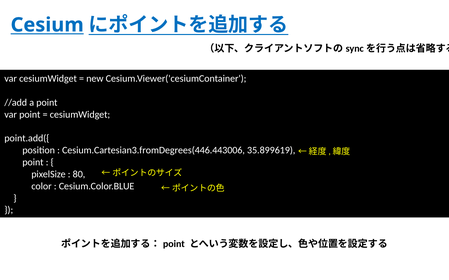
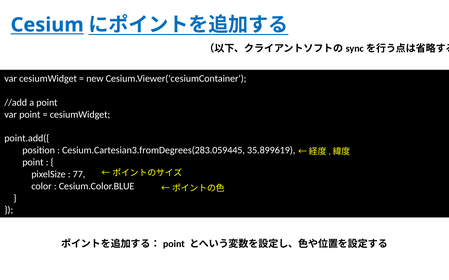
Cesium.Cartesian3.fromDegrees(446.443006: Cesium.Cartesian3.fromDegrees(446.443006 -> Cesium.Cartesian3.fromDegrees(283.059445
80: 80 -> 77
